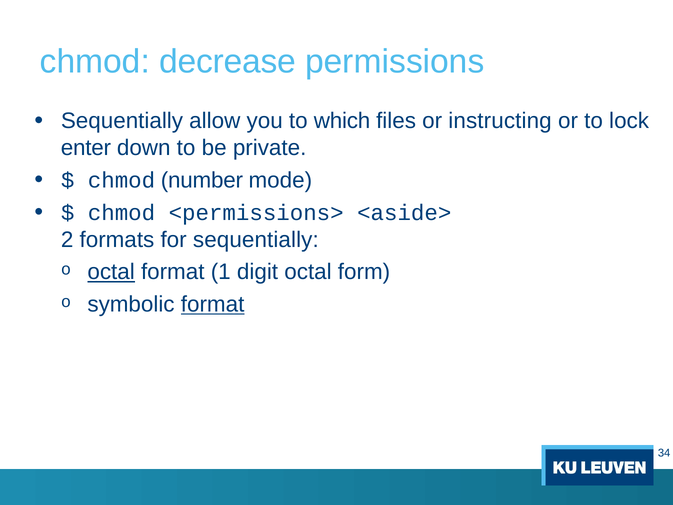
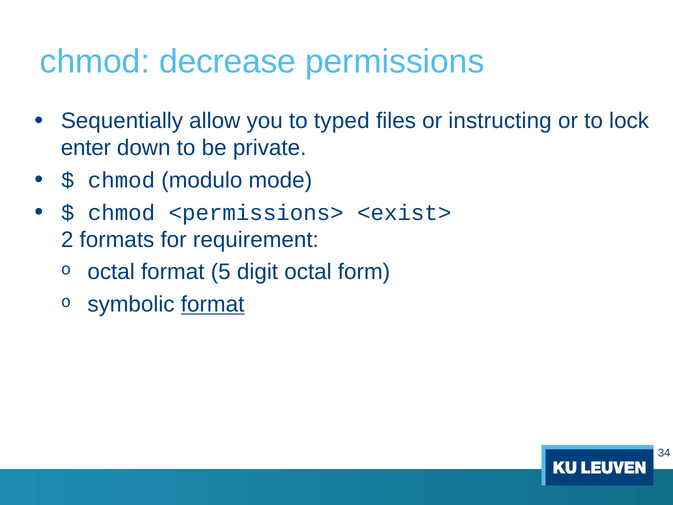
which: which -> typed
number: number -> modulo
<aside>: <aside> -> <exist>
for sequentially: sequentially -> requirement
octal at (111, 272) underline: present -> none
1: 1 -> 5
